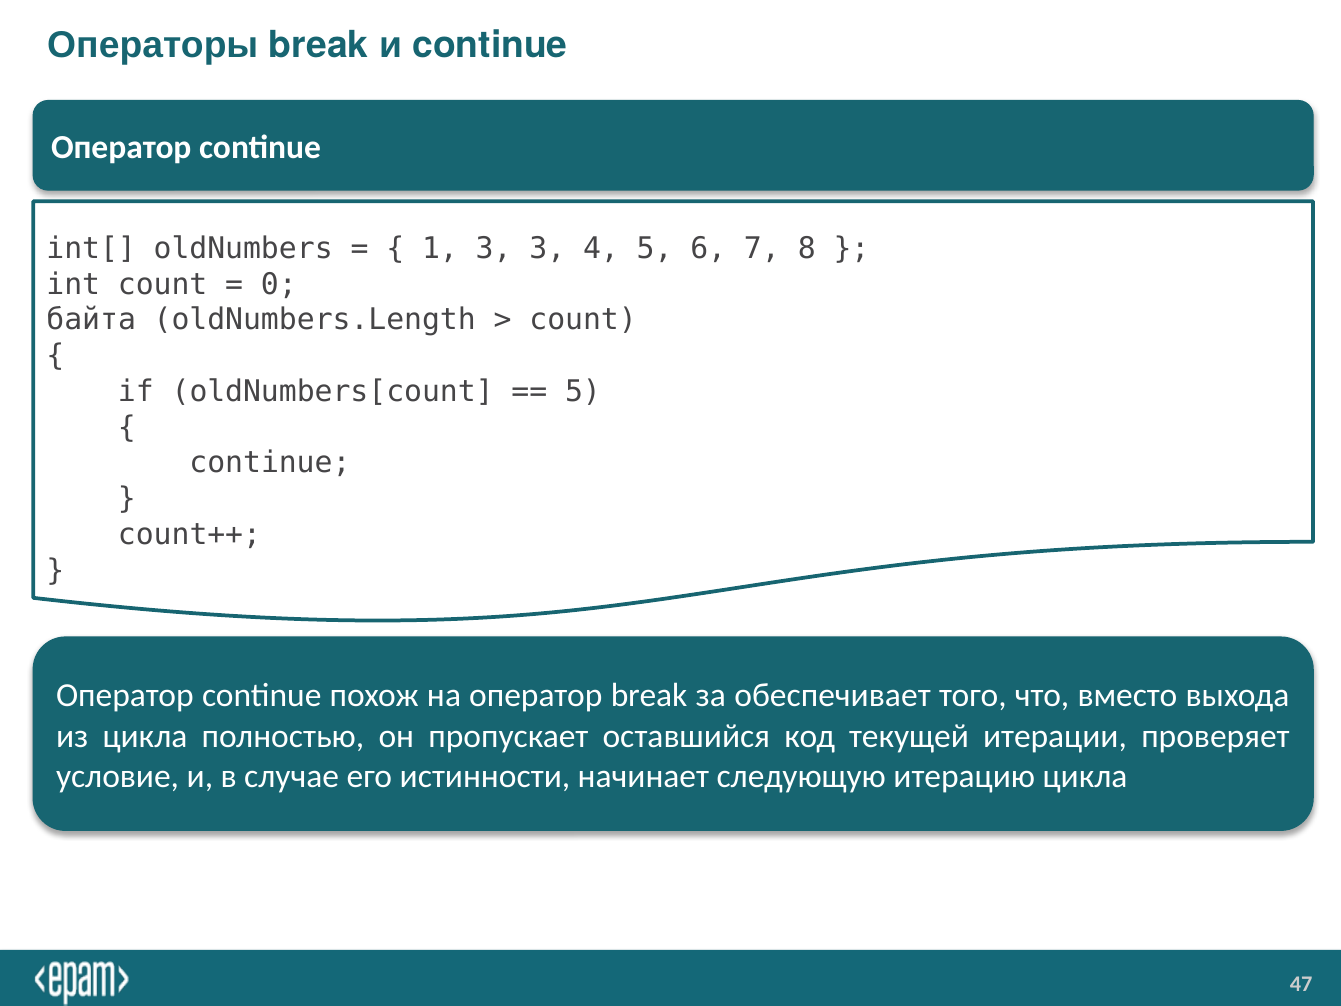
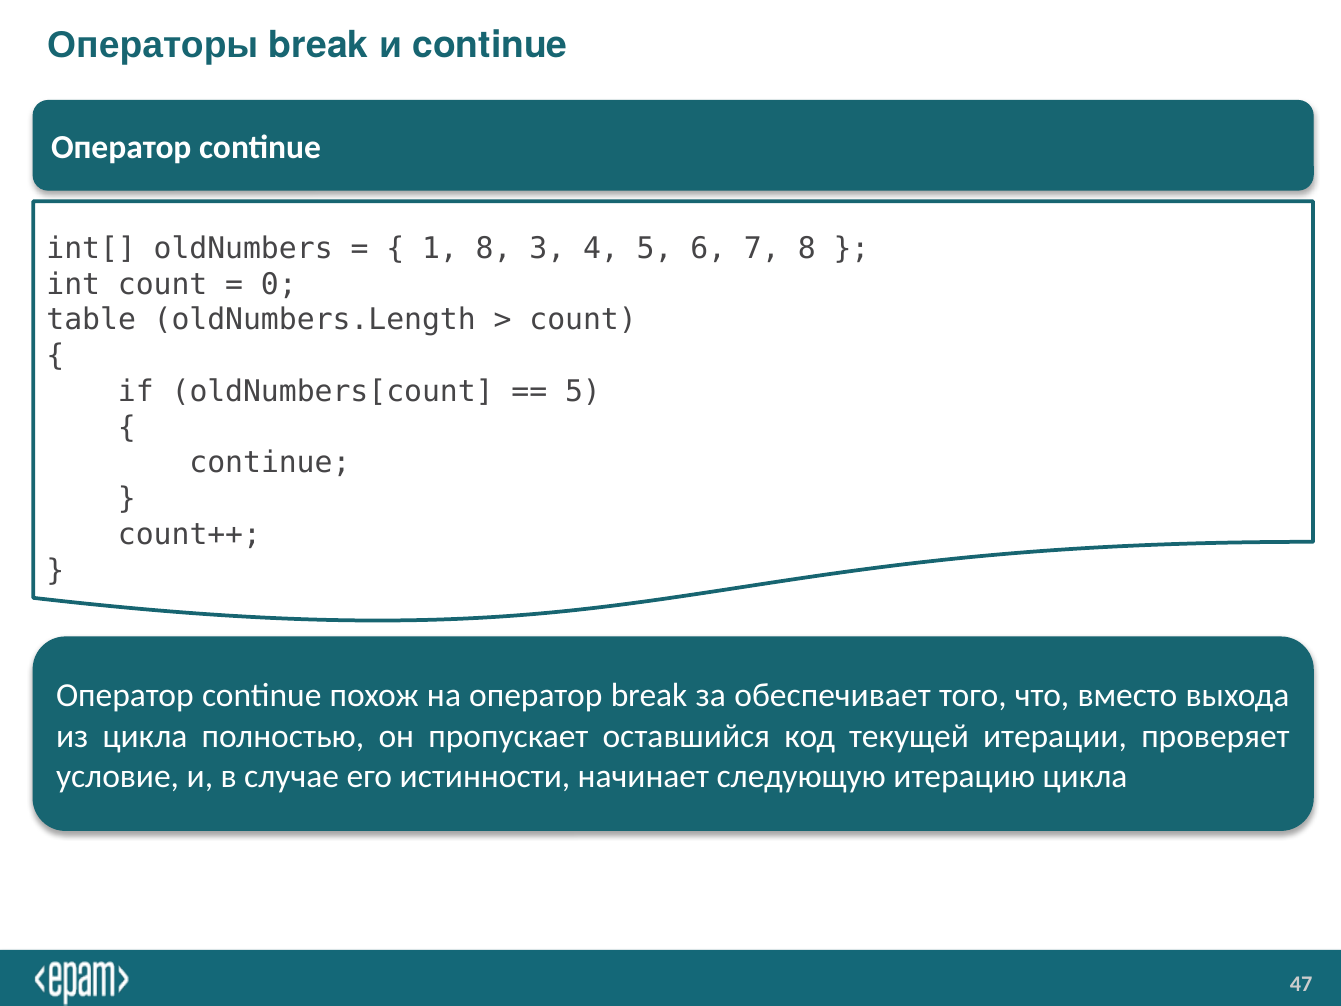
1 3: 3 -> 8
байта: байта -> table
